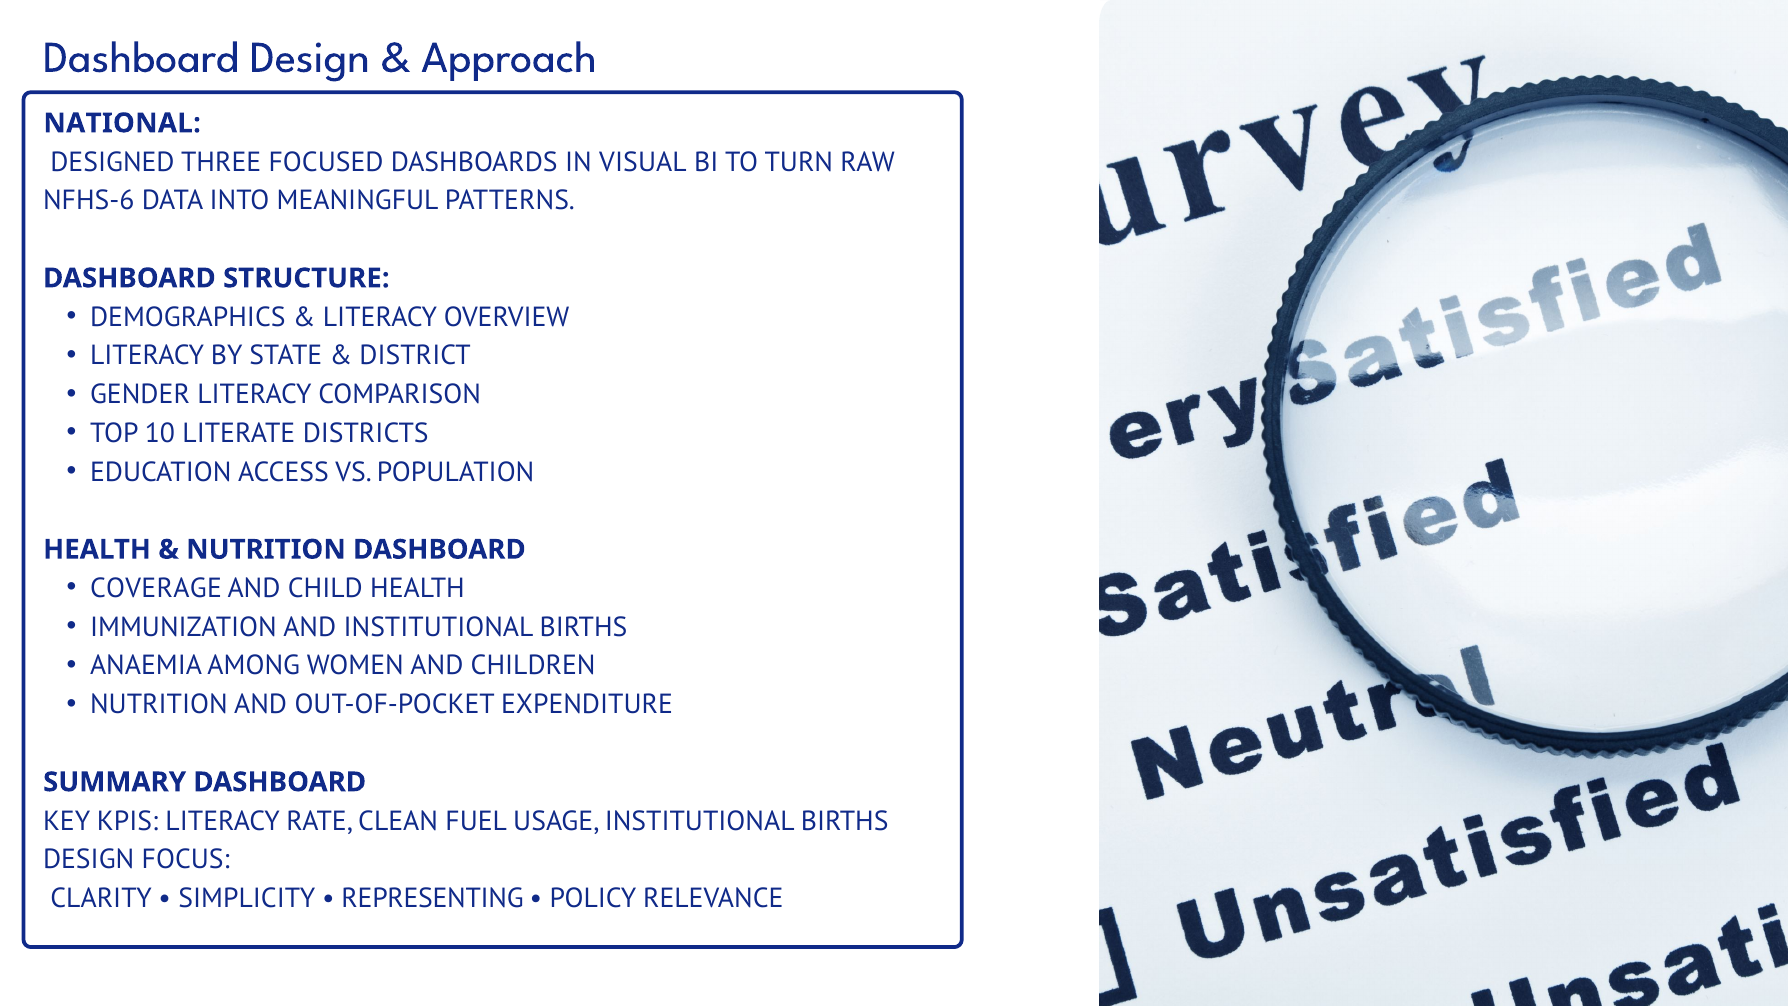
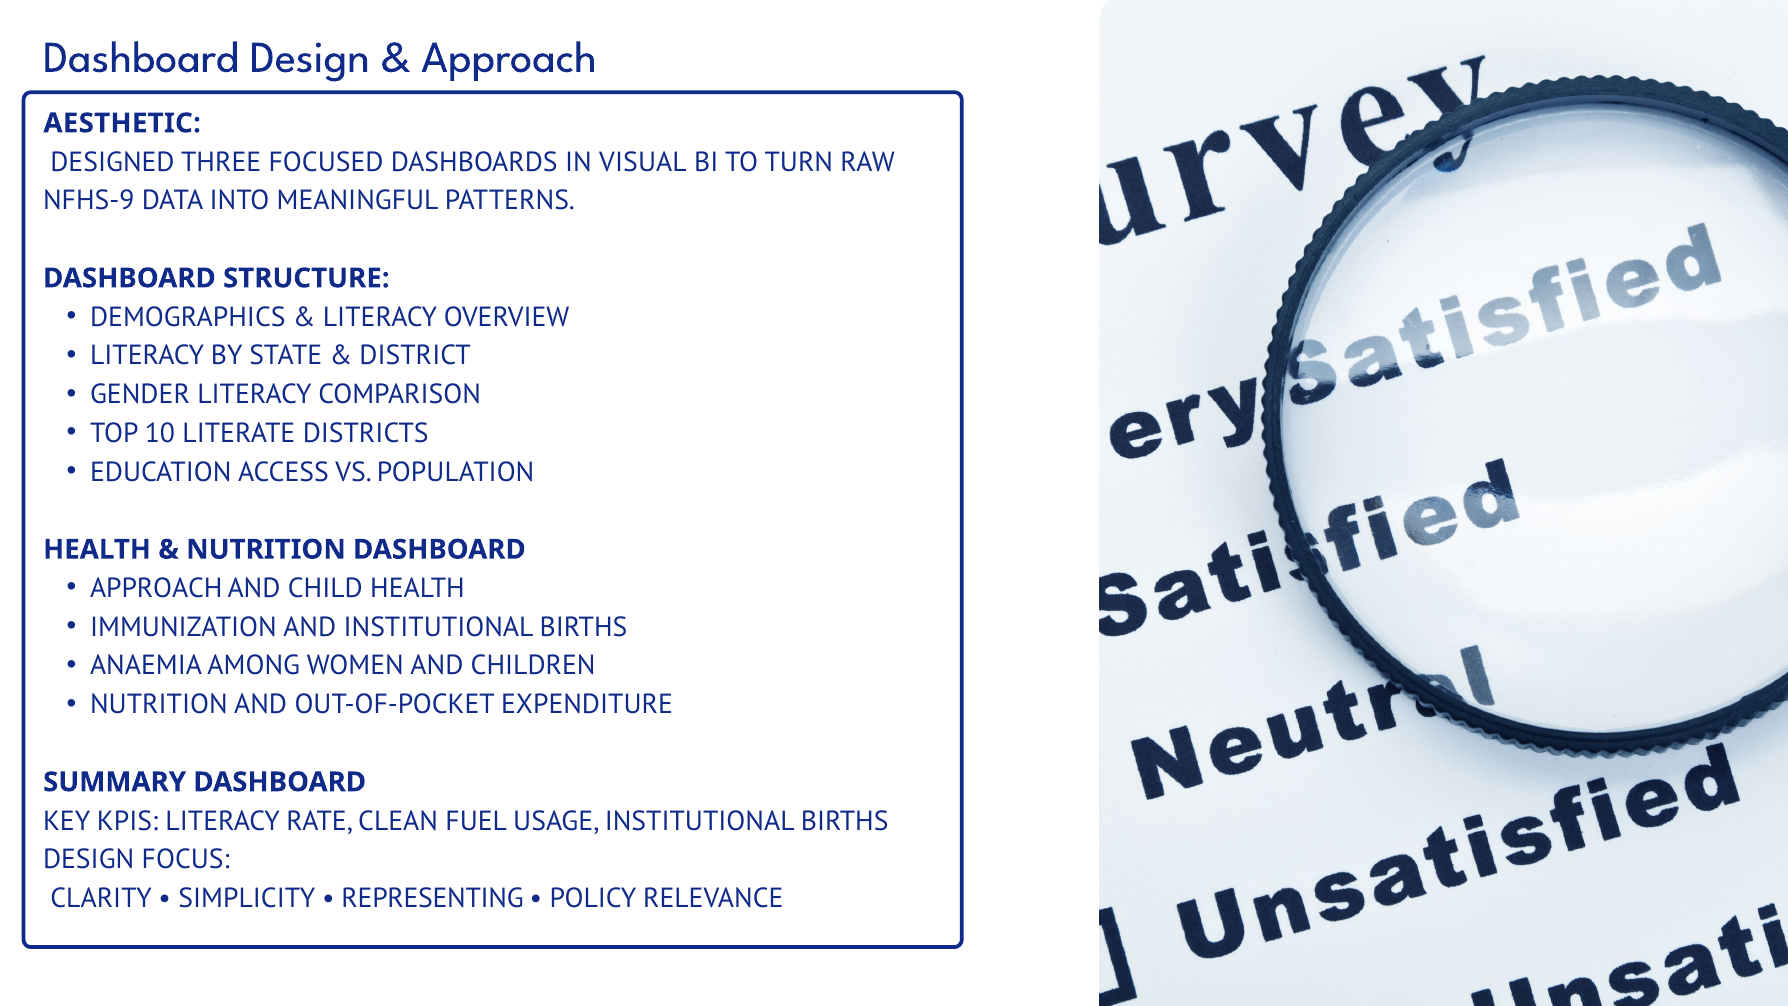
NATIONAL: NATIONAL -> AESTHETIC
NFHS-6: NFHS-6 -> NFHS-9
COVERAGE at (156, 588): COVERAGE -> APPROACH
